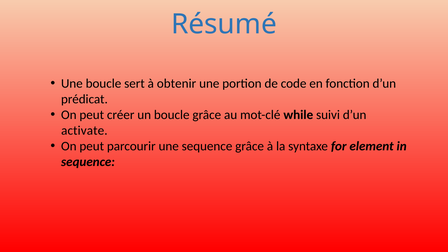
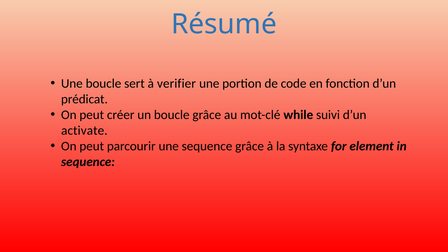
obtenir: obtenir -> verifier
